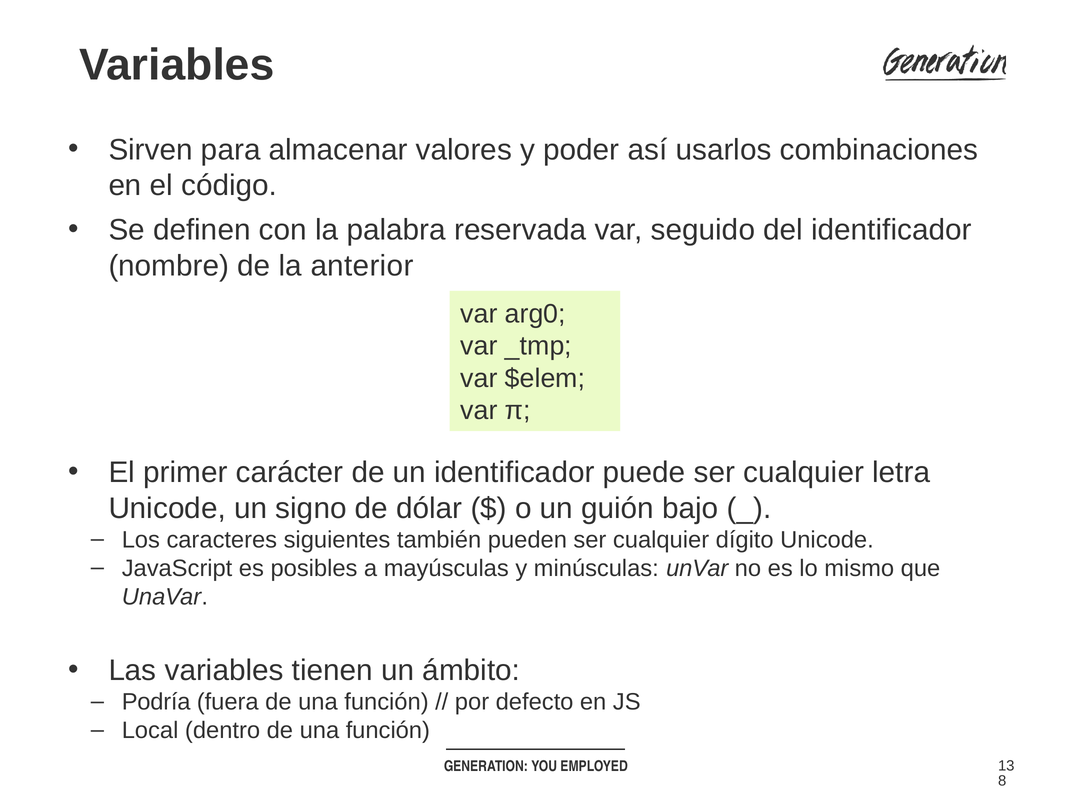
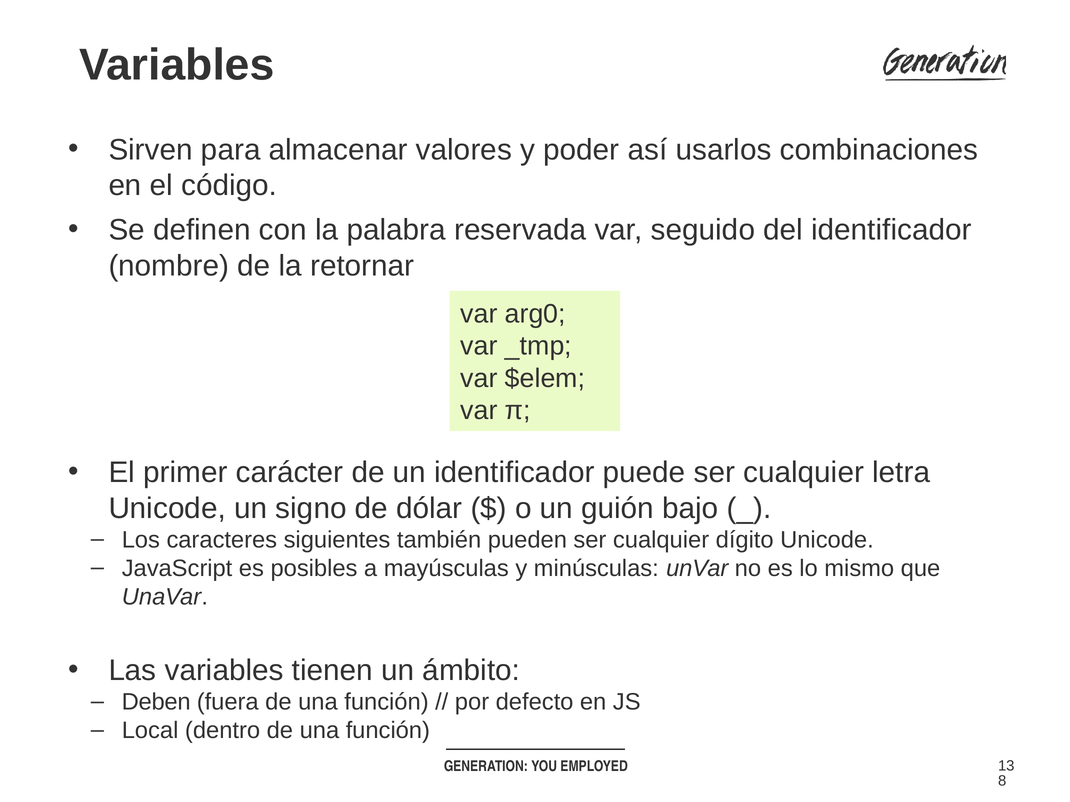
anterior: anterior -> retornar
Podría: Podría -> Deben
